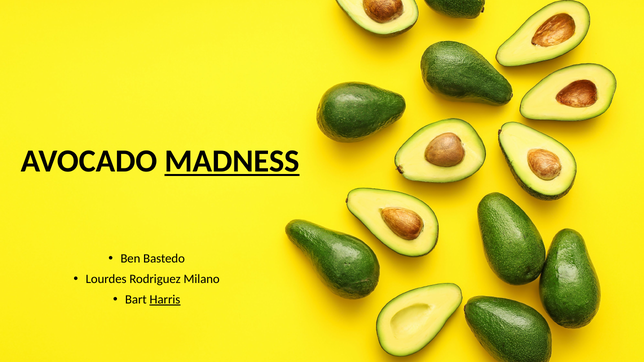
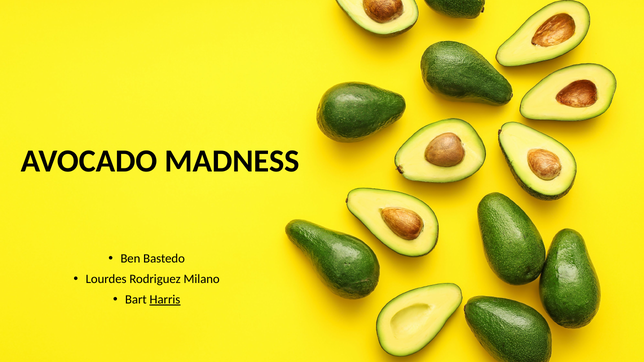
MADNESS underline: present -> none
